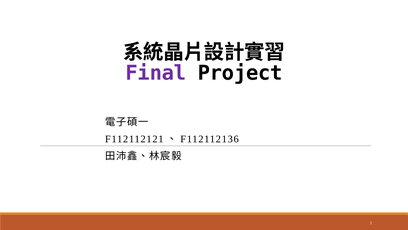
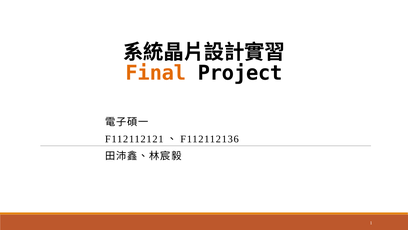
Final colour: purple -> orange
